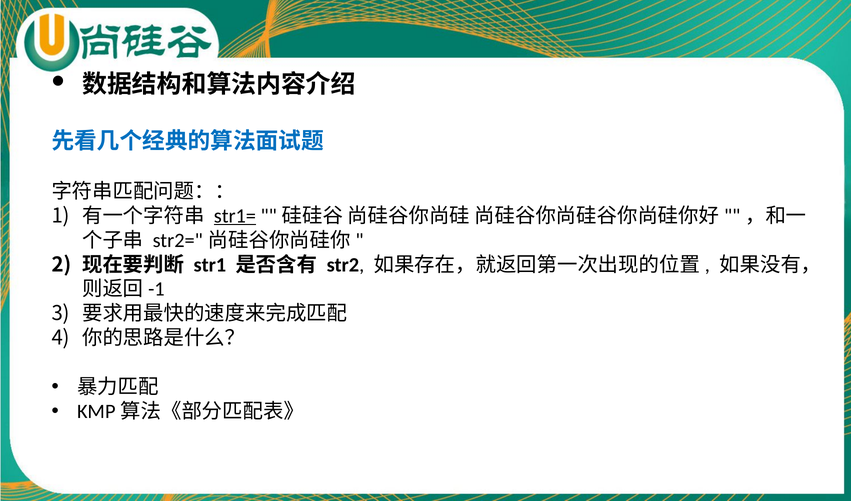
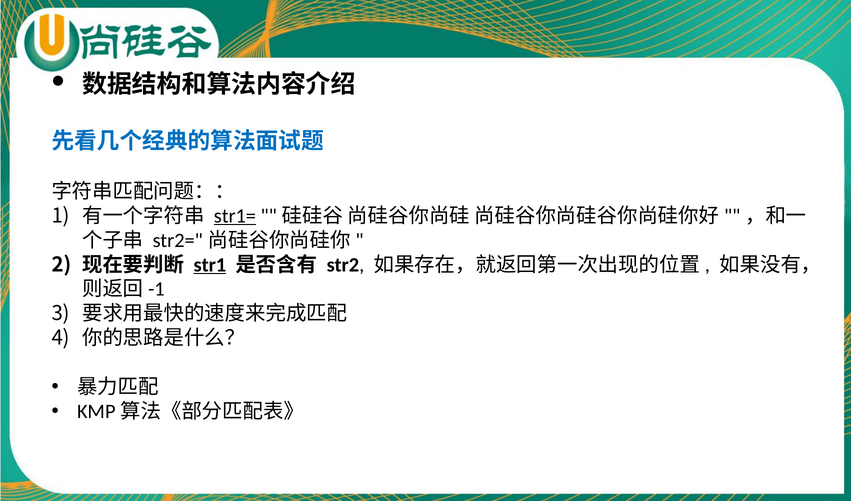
str1 underline: none -> present
